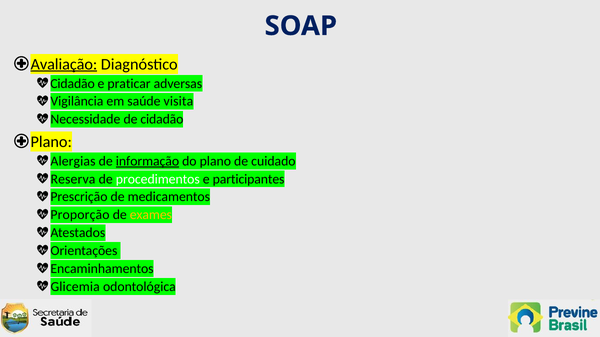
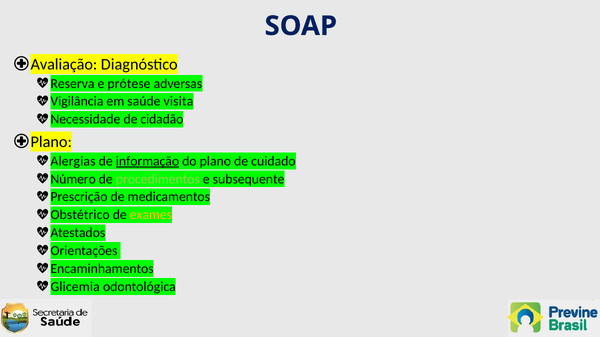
Avaliação underline: present -> none
Cidadão at (73, 84): Cidadão -> Reserva
praticar: praticar -> prótese
Reserva: Reserva -> Número
procedimentos colour: white -> light green
participantes: participantes -> subsequente
Proporção: Proporção -> Obstétrico
